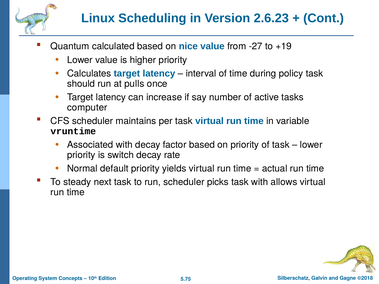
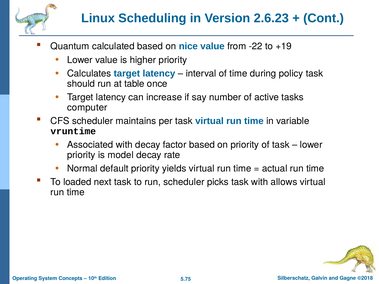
-27: -27 -> -22
pulls: pulls -> table
switch: switch -> model
steady: steady -> loaded
